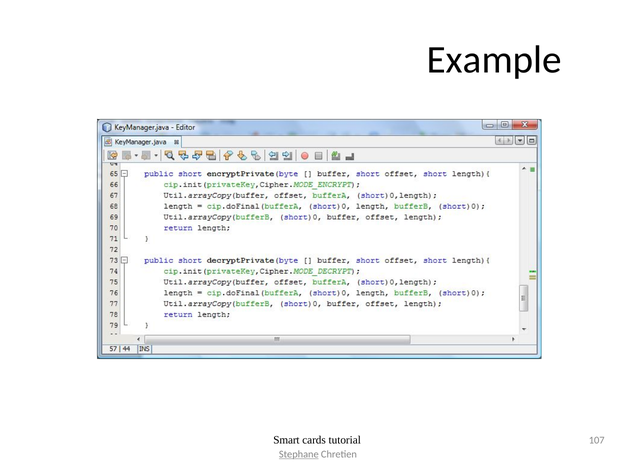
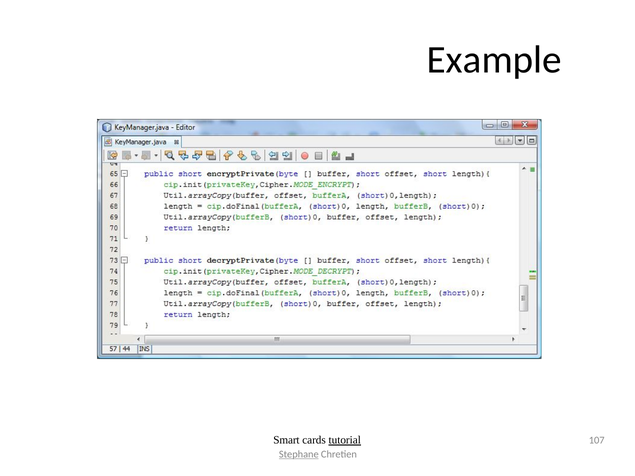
tutorial underline: none -> present
